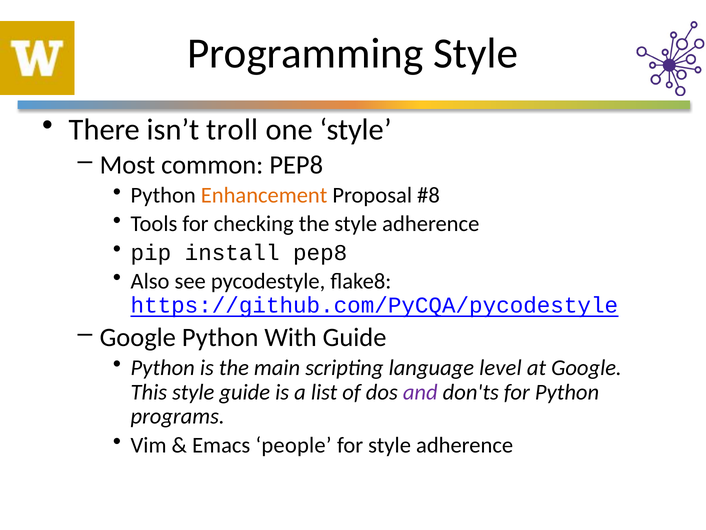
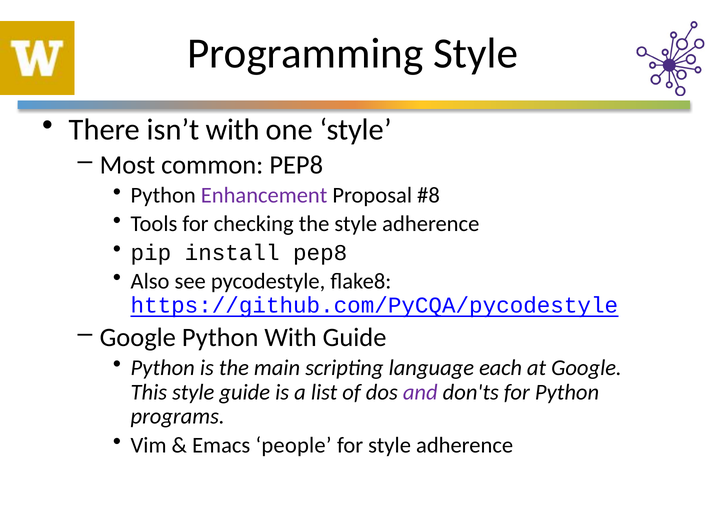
isn’t troll: troll -> with
Enhancement colour: orange -> purple
level: level -> each
